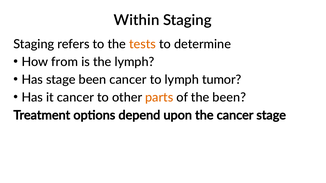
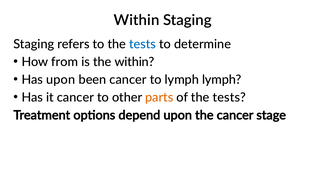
tests at (143, 44) colour: orange -> blue
the lymph: lymph -> within
Has stage: stage -> upon
lymph tumor: tumor -> lymph
of the been: been -> tests
